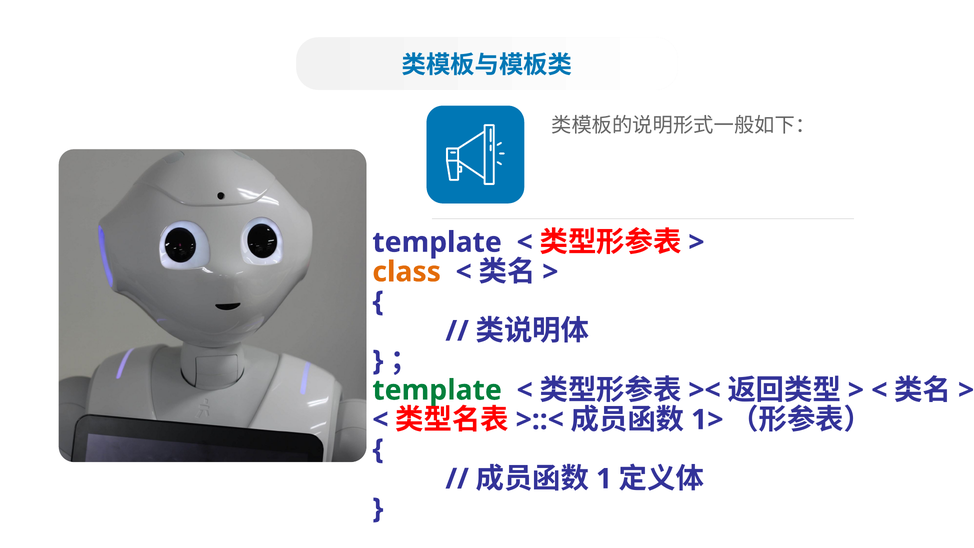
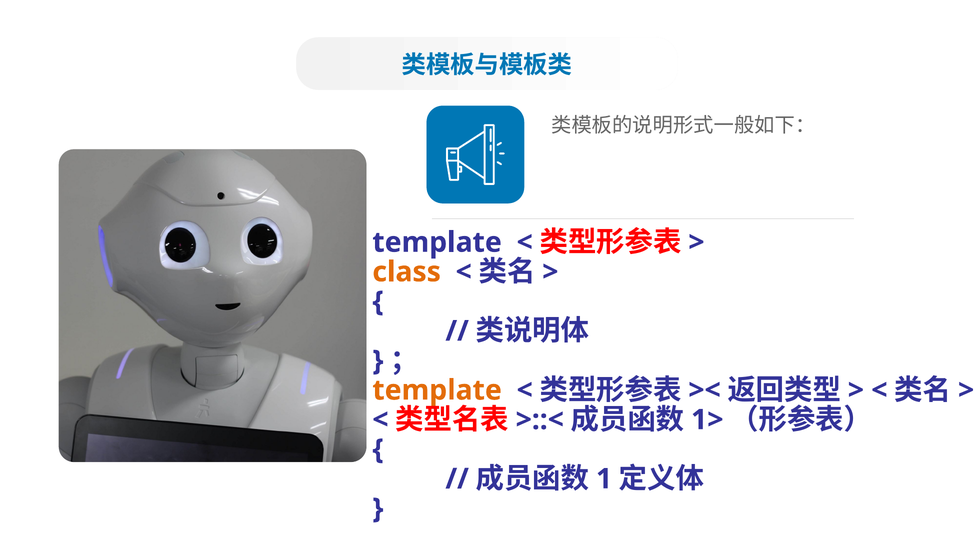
template at (437, 390) colour: green -> orange
